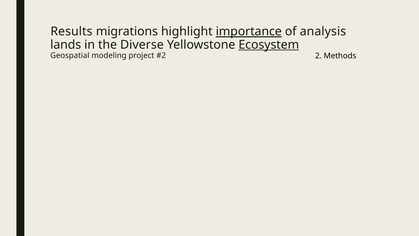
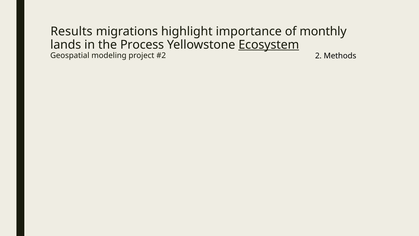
importance underline: present -> none
analysis: analysis -> monthly
Diverse: Diverse -> Process
